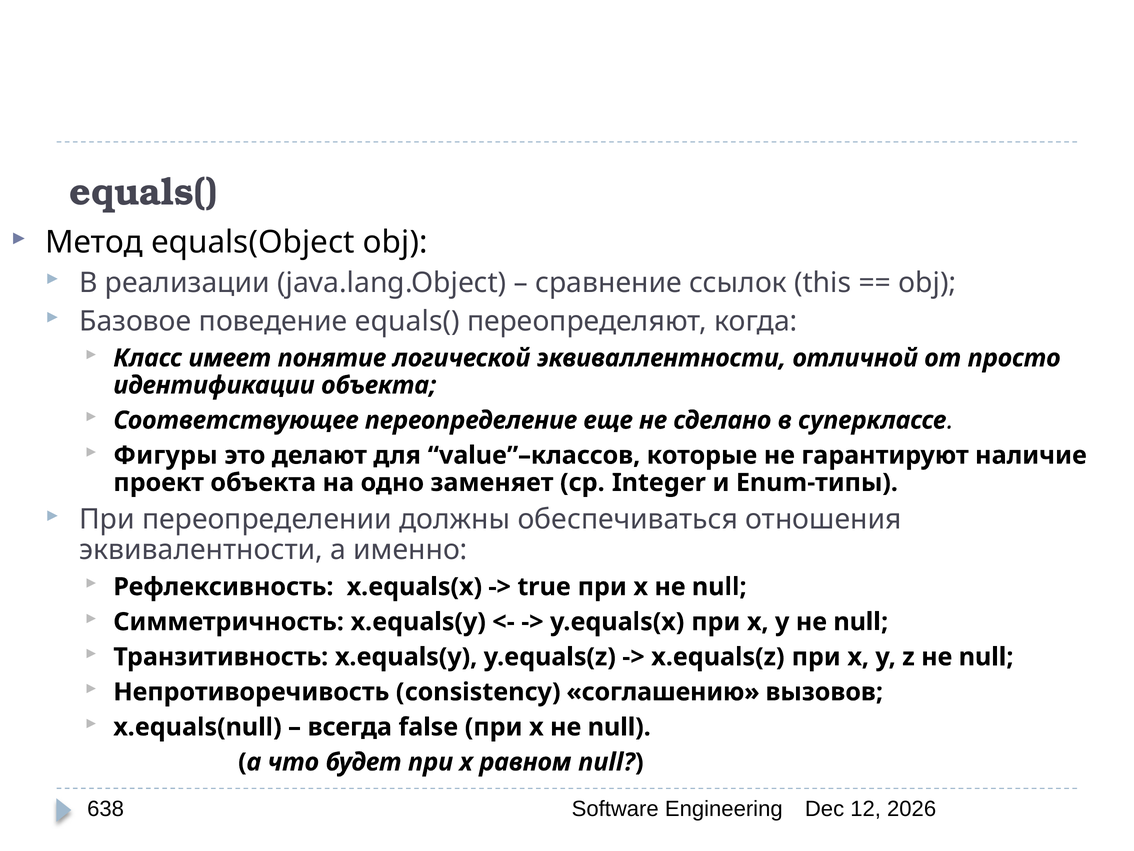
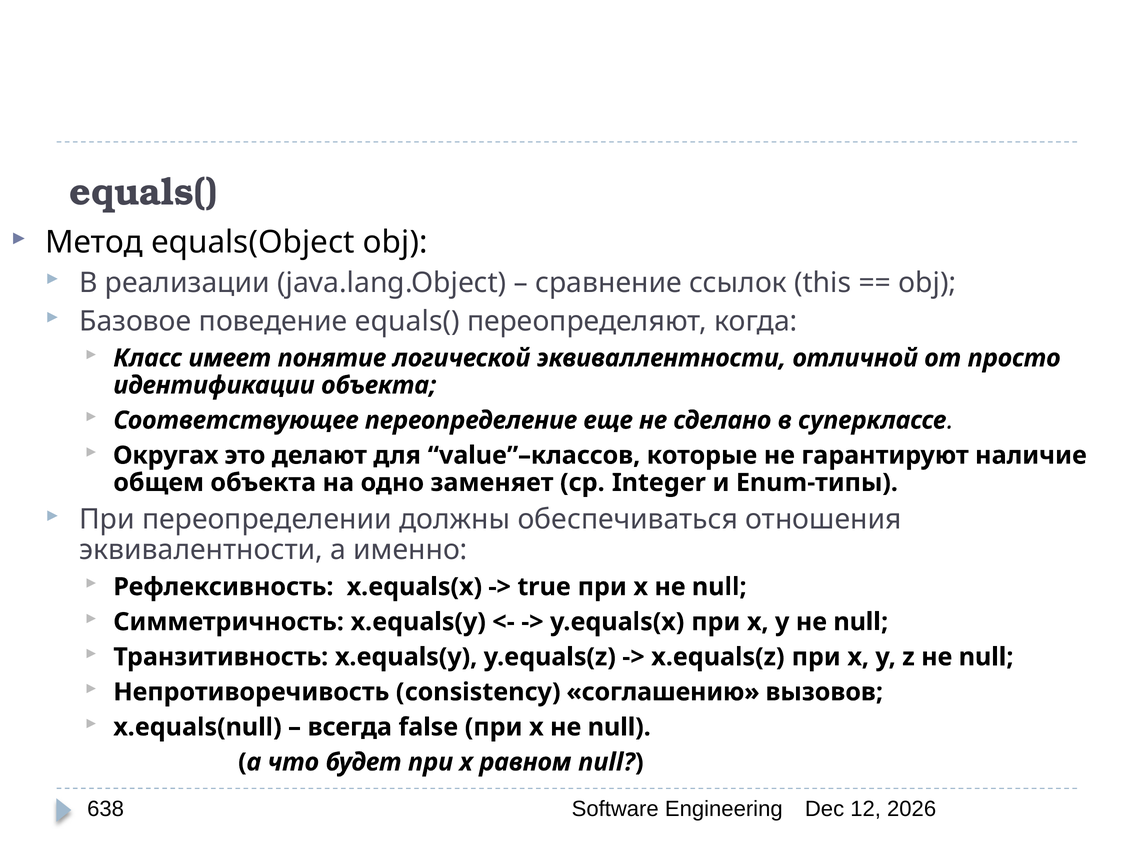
Фигуры: Фигуры -> Округах
проект: проект -> общем
